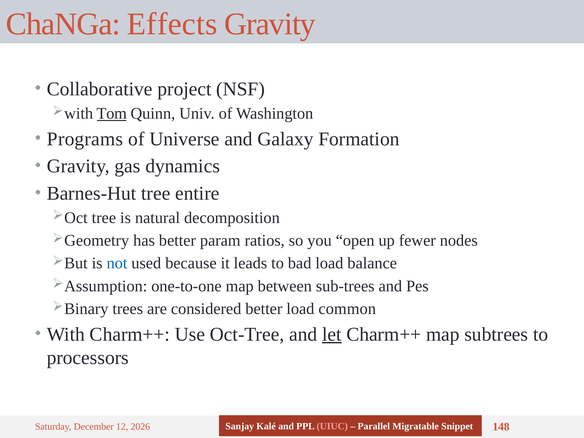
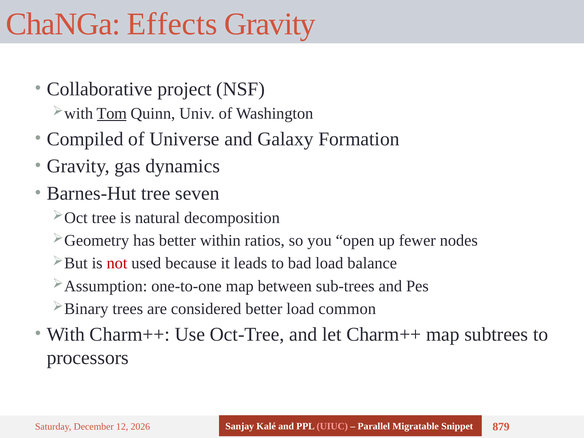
Programs: Programs -> Compiled
entire: entire -> seven
param: param -> within
not colour: blue -> red
let underline: present -> none
148: 148 -> 879
